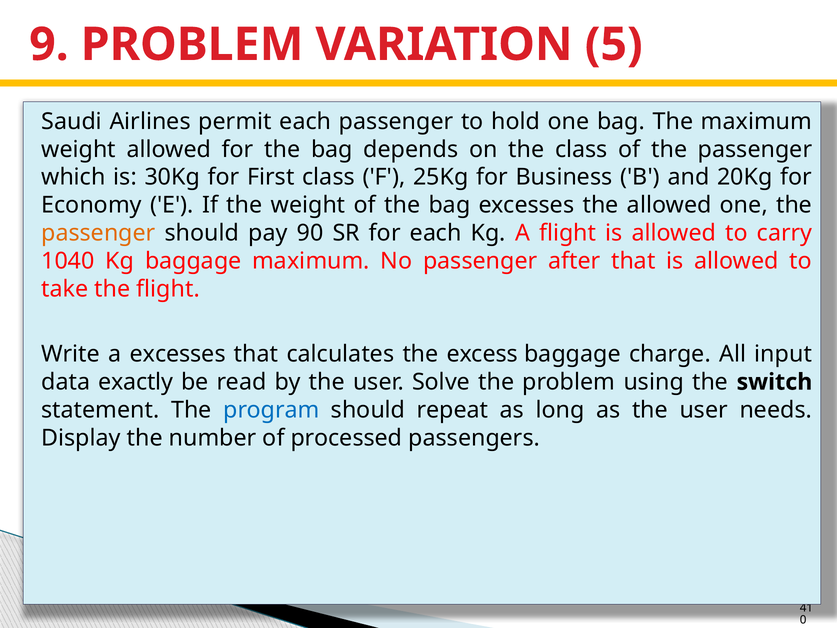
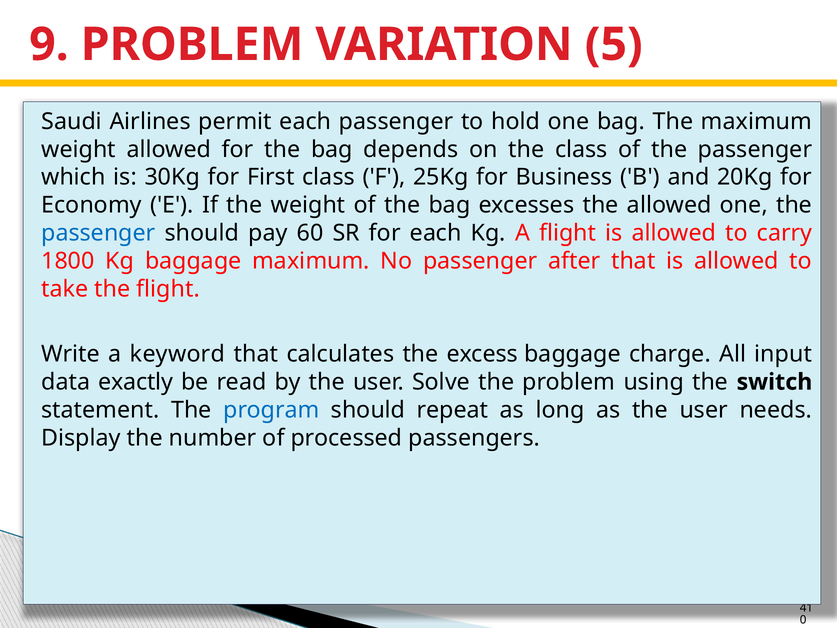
passenger at (98, 233) colour: orange -> blue
90: 90 -> 60
1040: 1040 -> 1800
a excesses: excesses -> keyword
